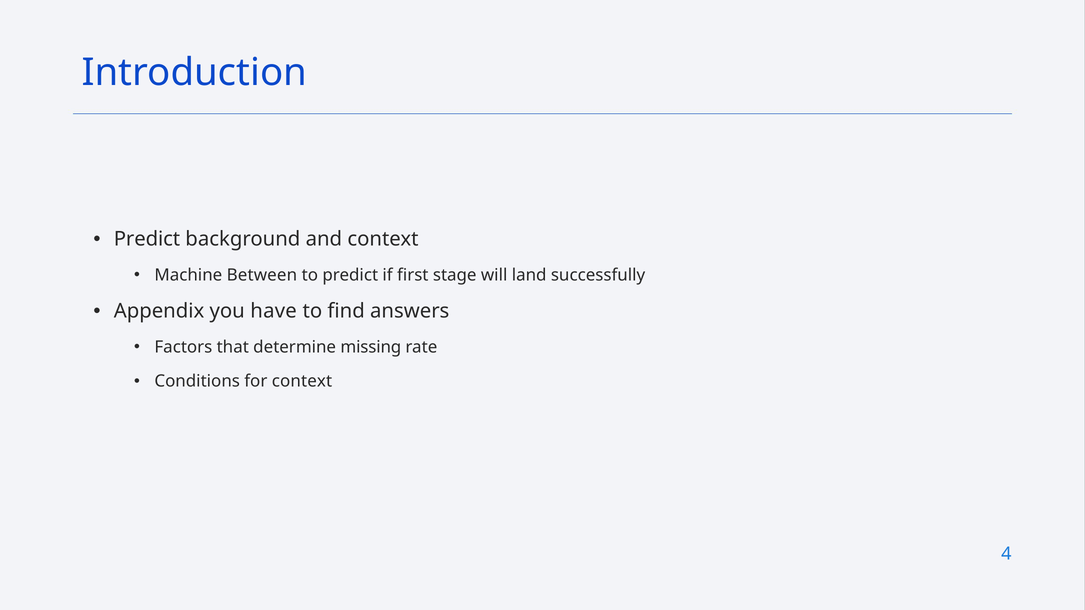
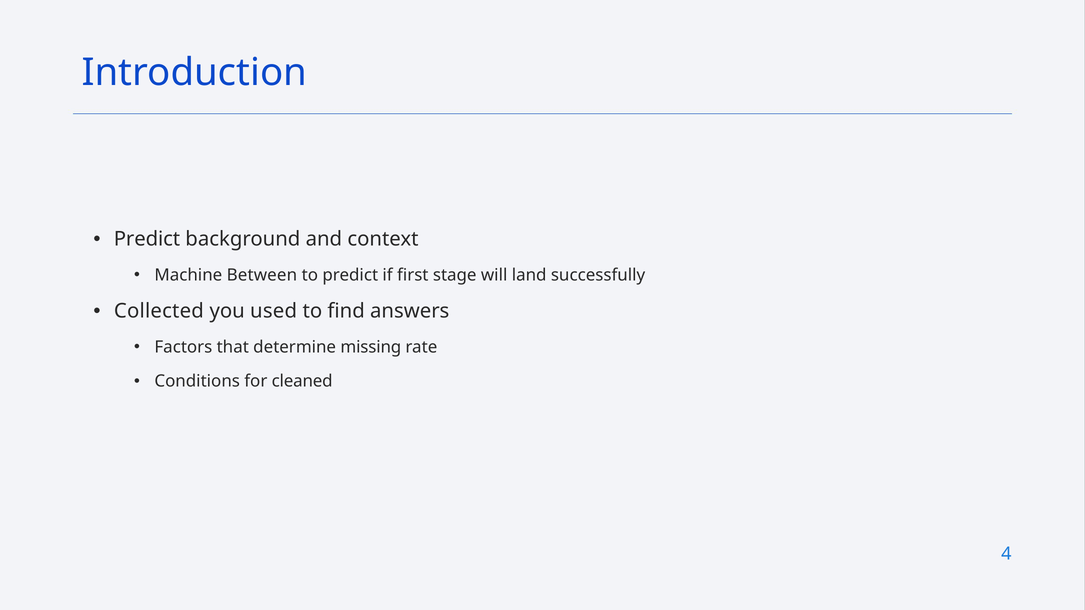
Appendix: Appendix -> Collected
have: have -> used
for context: context -> cleaned
